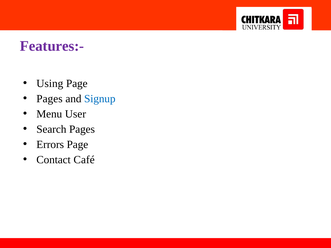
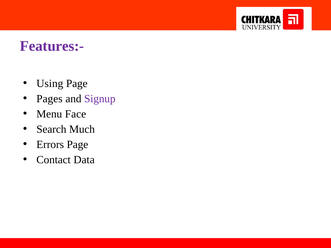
Signup colour: blue -> purple
User: User -> Face
Search Pages: Pages -> Much
Café: Café -> Data
